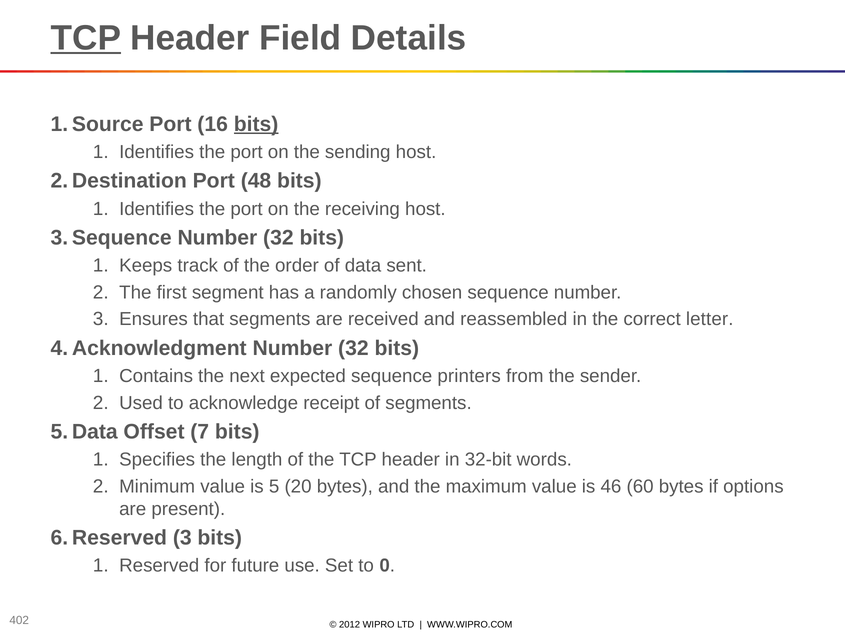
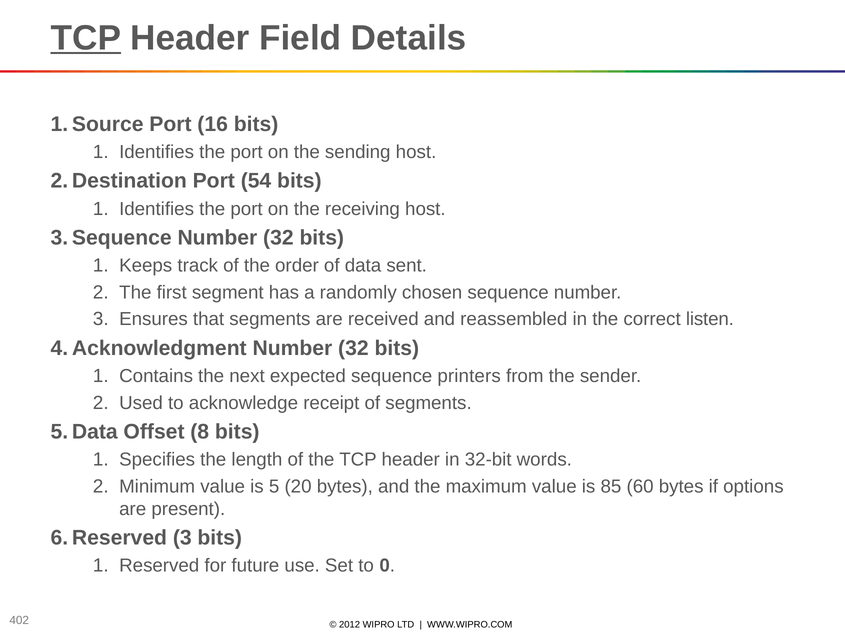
bits at (256, 124) underline: present -> none
48: 48 -> 54
letter: letter -> listen
7: 7 -> 8
46: 46 -> 85
